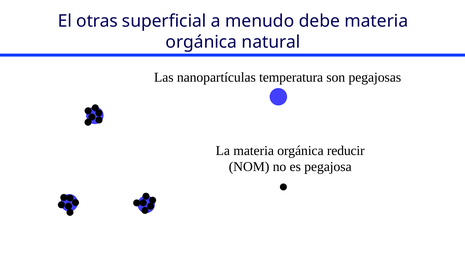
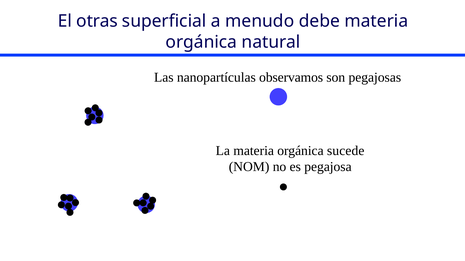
temperatura: temperatura -> observamos
reducir: reducir -> sucede
